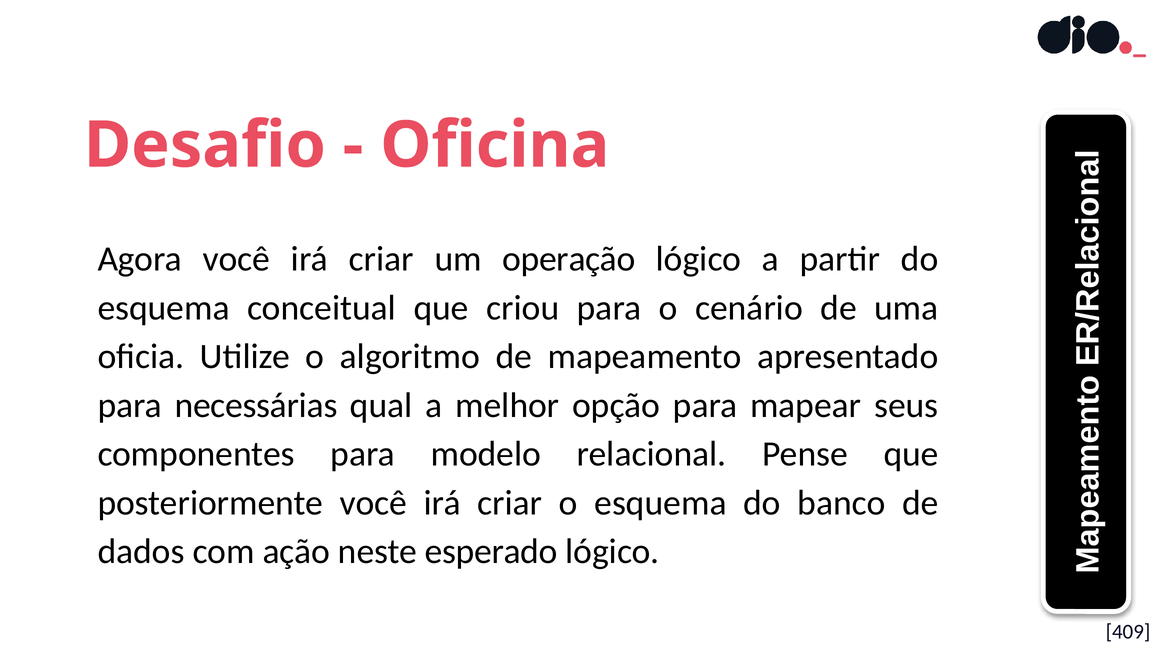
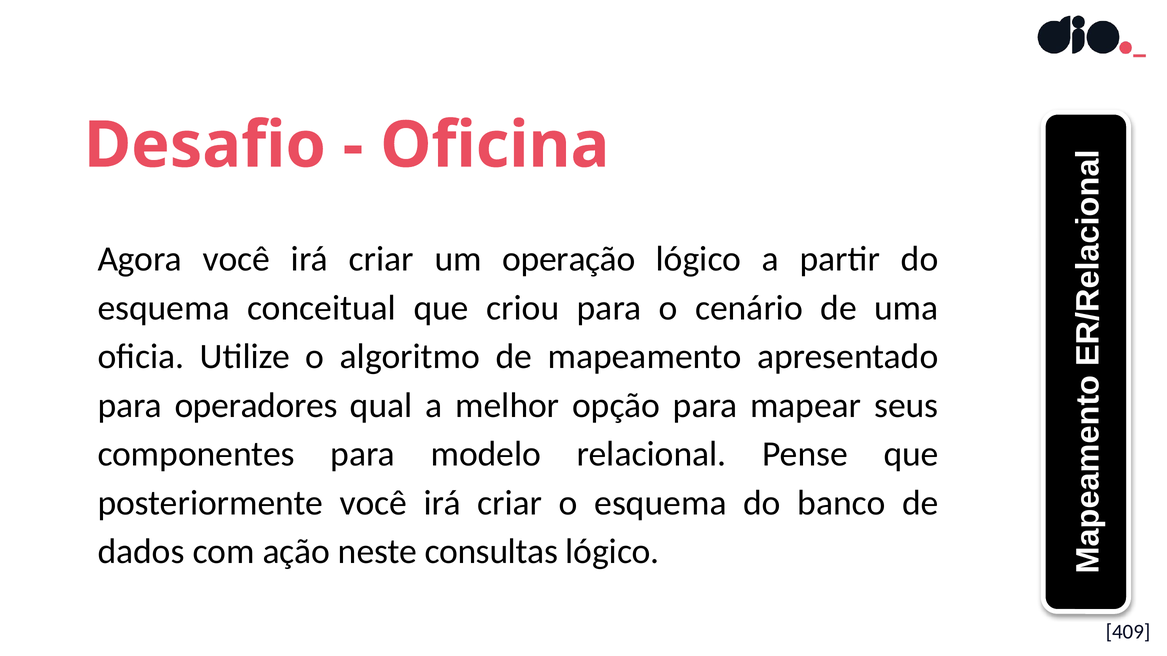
necessárias: necessárias -> operadores
esperado: esperado -> consultas
